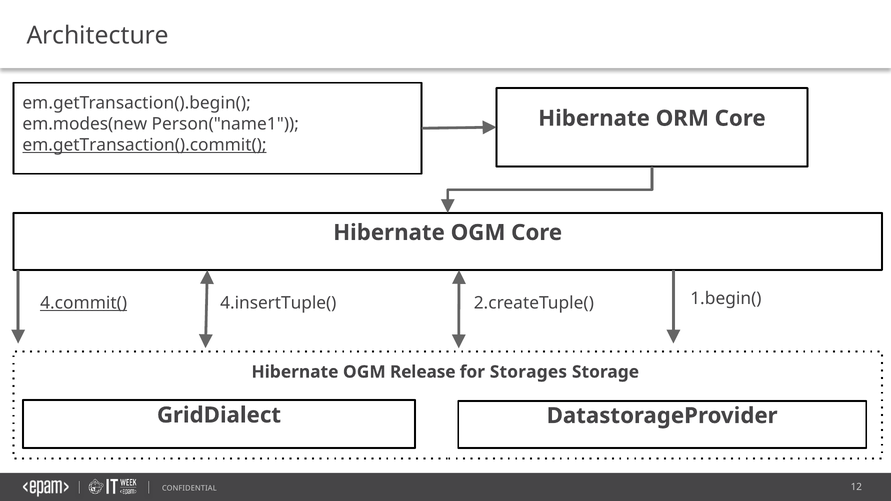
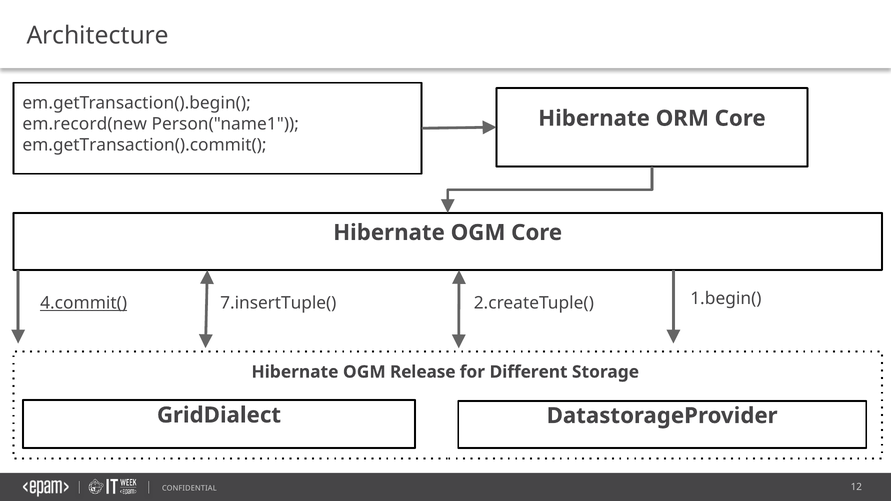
em.modes(new: em.modes(new -> em.record(new
em.getTransaction().commit( underline: present -> none
4.insertTuple(: 4.insertTuple( -> 7.insertTuple(
Storages: Storages -> Different
